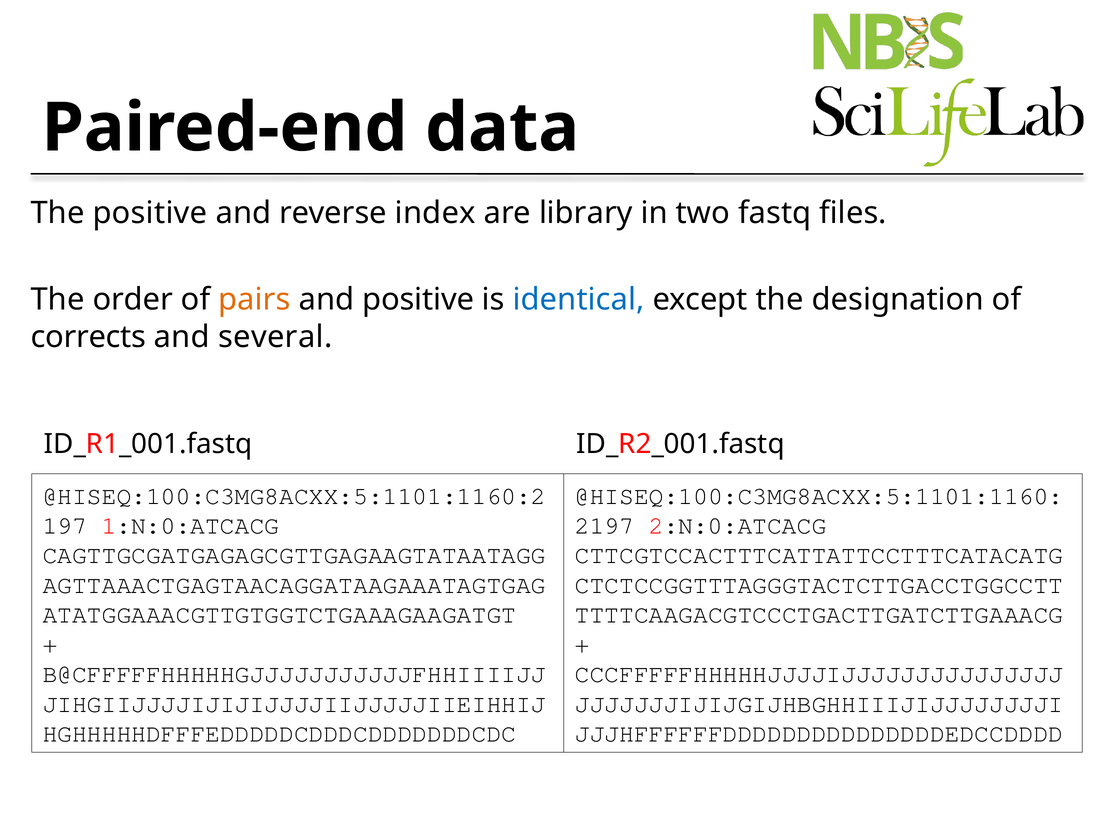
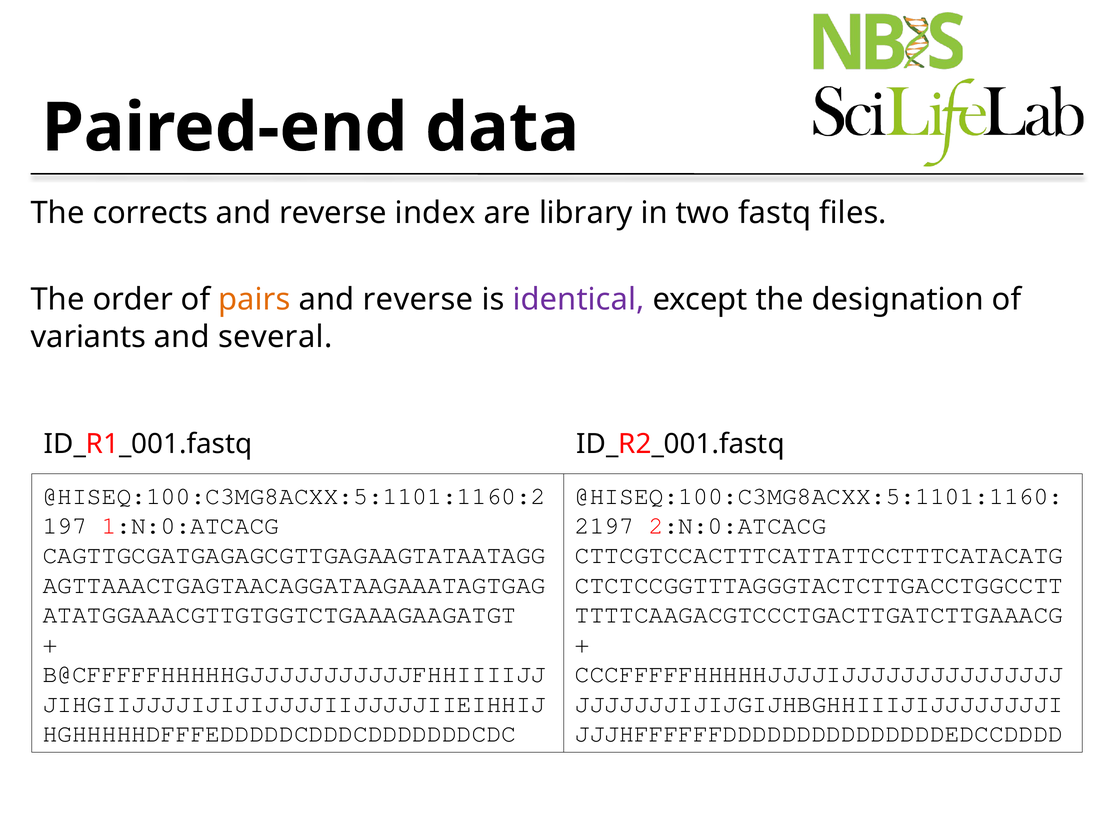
The positive: positive -> corrects
positive at (418, 300): positive -> reverse
identical colour: blue -> purple
corrects: corrects -> variants
